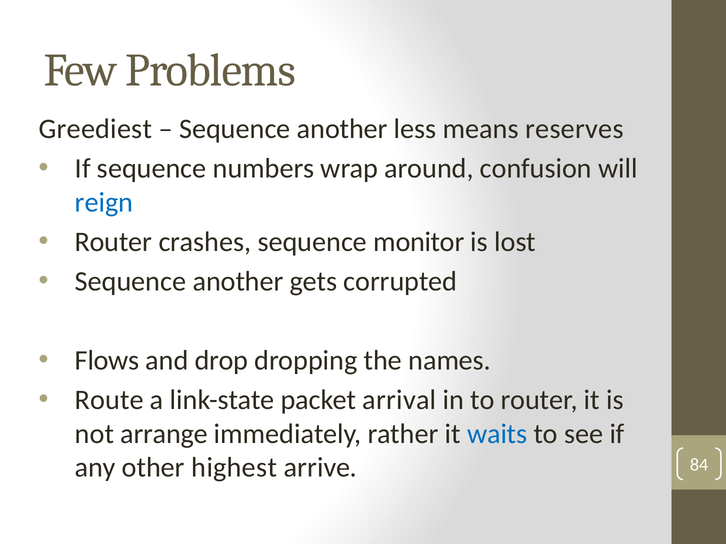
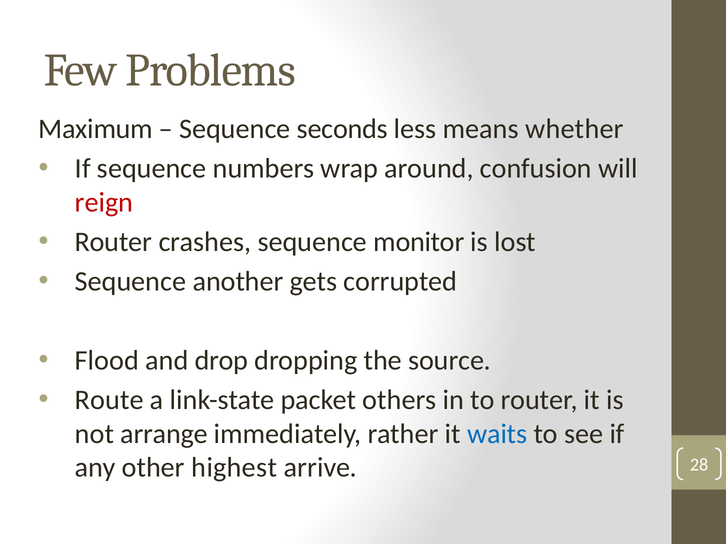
Greediest: Greediest -> Maximum
another at (342, 129): another -> seconds
reserves: reserves -> whether
reign colour: blue -> red
Flows: Flows -> Flood
names: names -> source
arrival: arrival -> others
84: 84 -> 28
